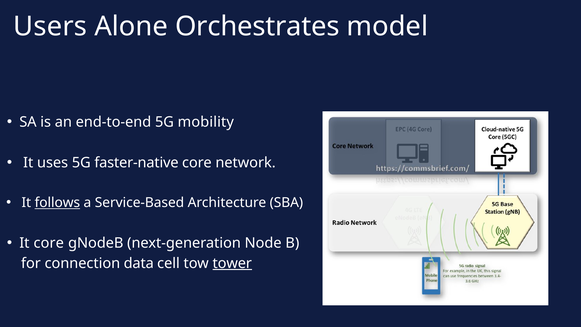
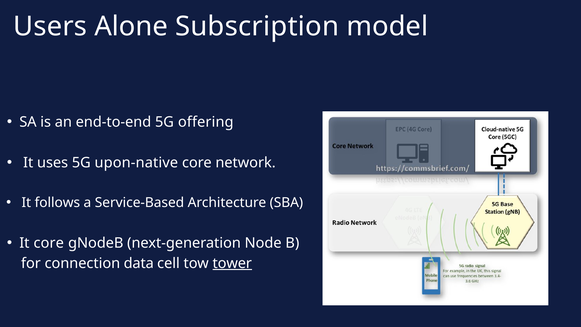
Orchestrates: Orchestrates -> Subscription
mobility: mobility -> offering
faster-native: faster-native -> upon-native
follows underline: present -> none
